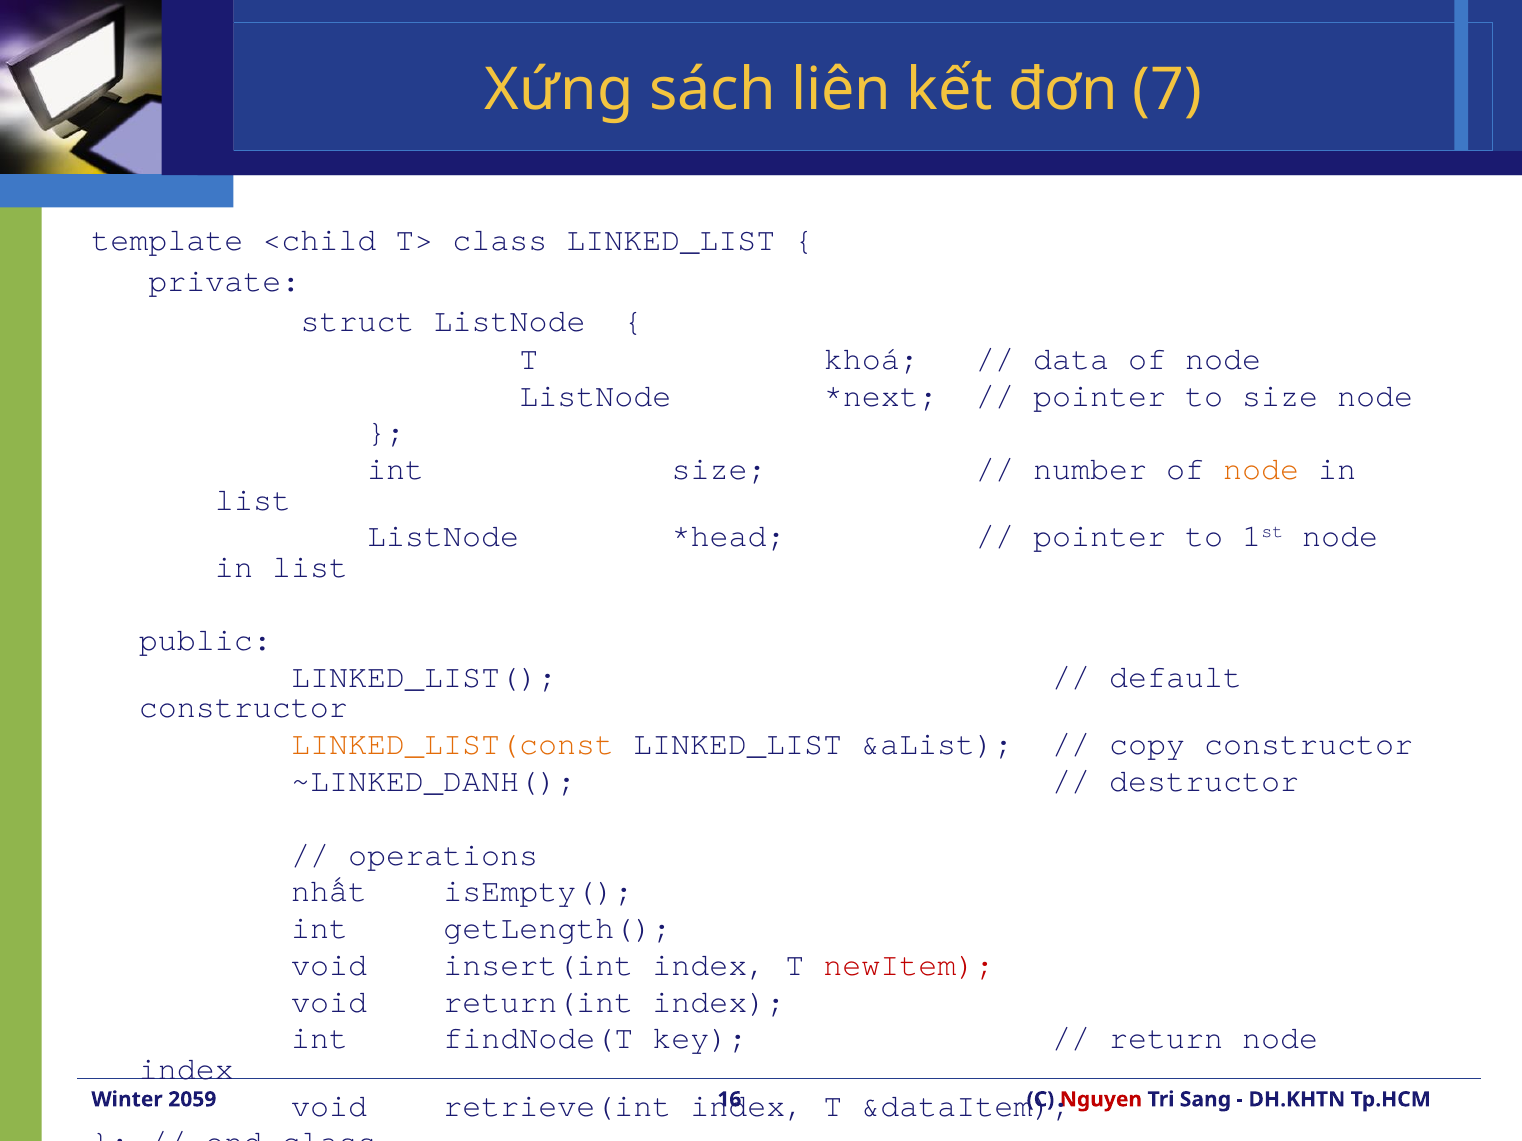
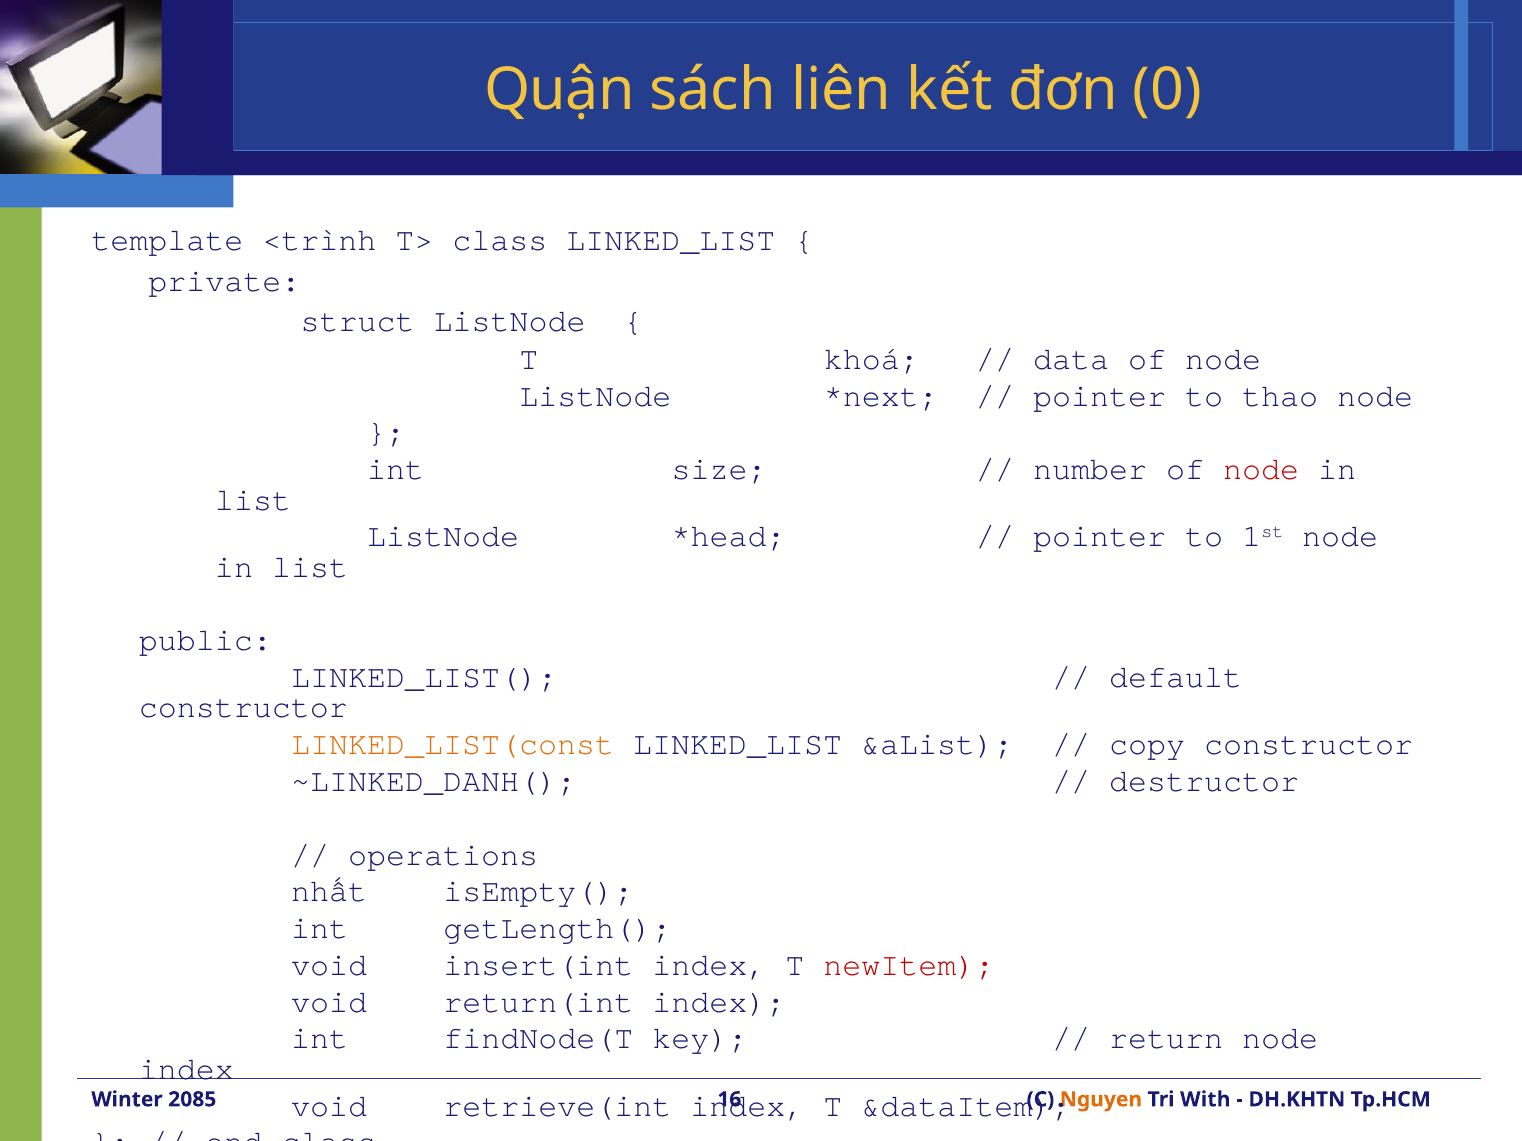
Xứng: Xứng -> Quận
7: 7 -> 0
<child: <child -> <trình
to size: size -> thao
node at (1261, 469) colour: orange -> red
2059: 2059 -> 2085
Nguyen colour: red -> orange
Sang: Sang -> With
